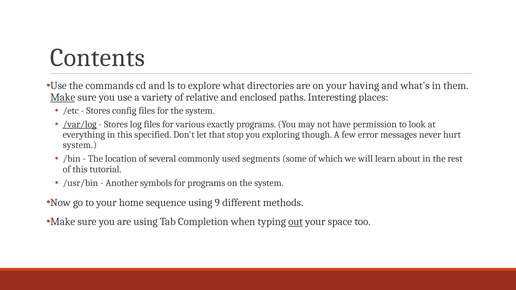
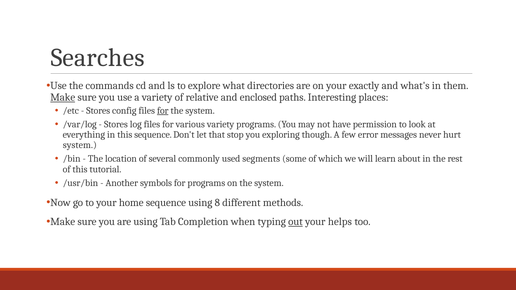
Contents: Contents -> Searches
having: having -> exactly
for at (163, 111) underline: none -> present
/var/log underline: present -> none
various exactly: exactly -> variety
this specified: specified -> sequence
9: 9 -> 8
space: space -> helps
